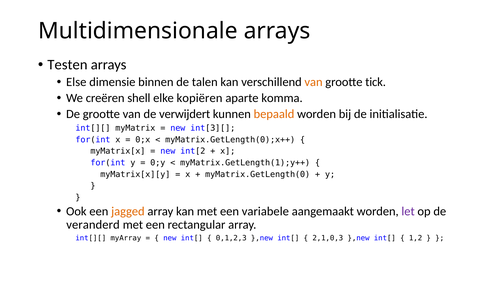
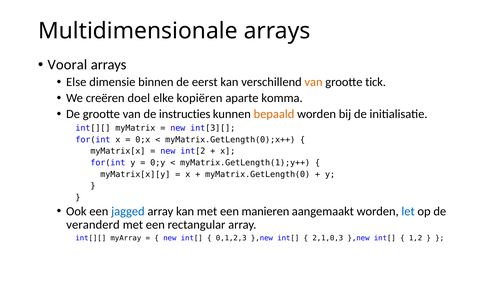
Testen: Testen -> Vooral
talen: talen -> eerst
shell: shell -> doel
verwijdert: verwijdert -> instructies
jagged colour: orange -> blue
variabele: variabele -> manieren
let colour: purple -> blue
